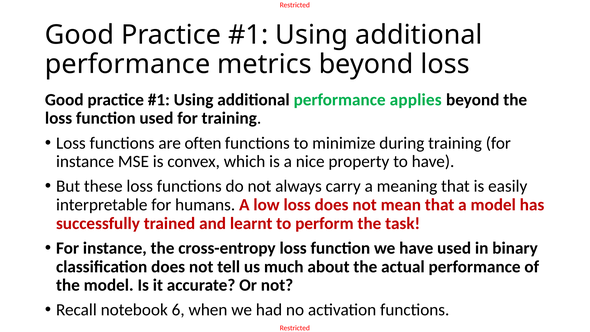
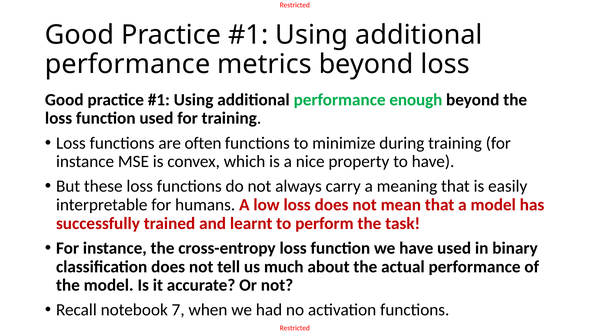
applies: applies -> enough
6: 6 -> 7
